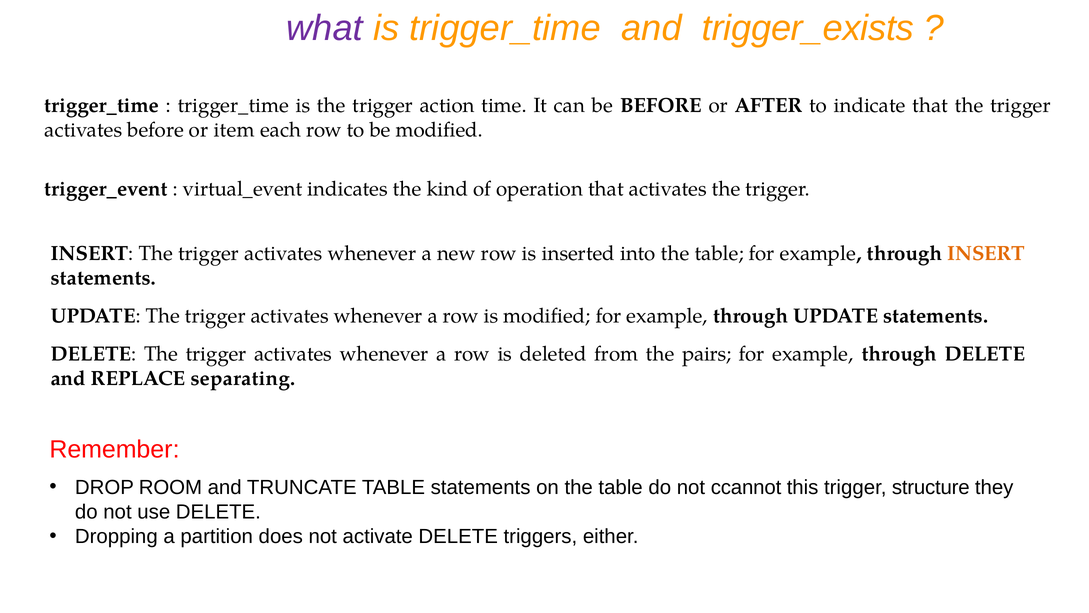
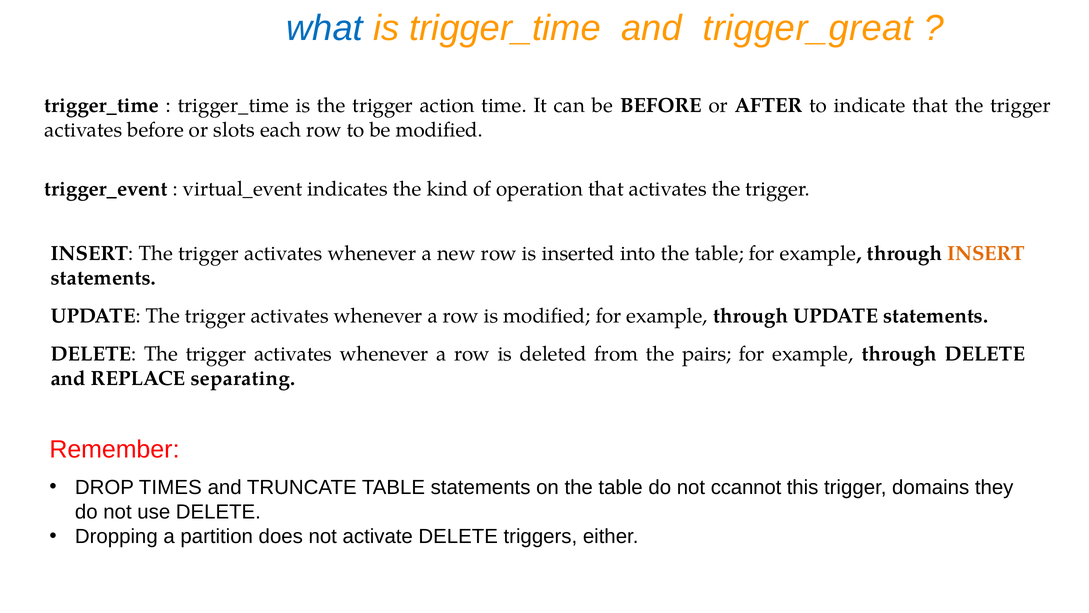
what colour: purple -> blue
trigger_exists: trigger_exists -> trigger_great
item: item -> slots
ROOM: ROOM -> TIMES
structure: structure -> domains
